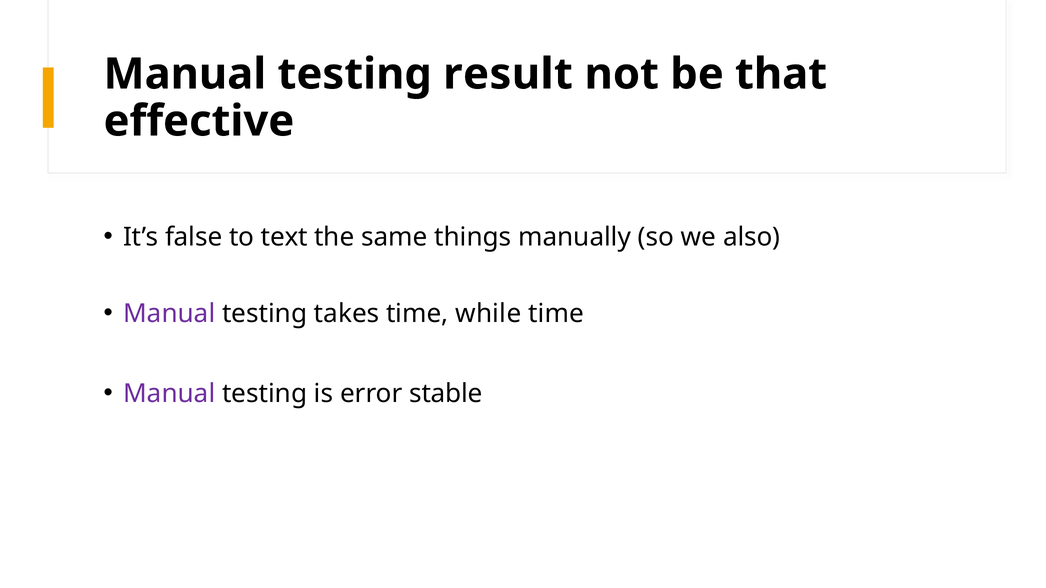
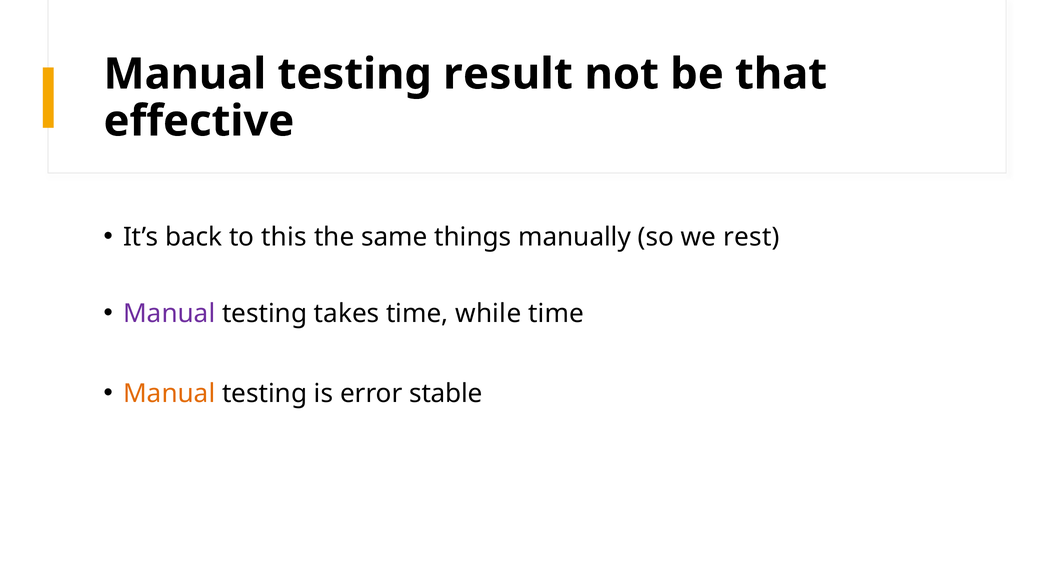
false: false -> back
text: text -> this
also: also -> rest
Manual at (169, 394) colour: purple -> orange
